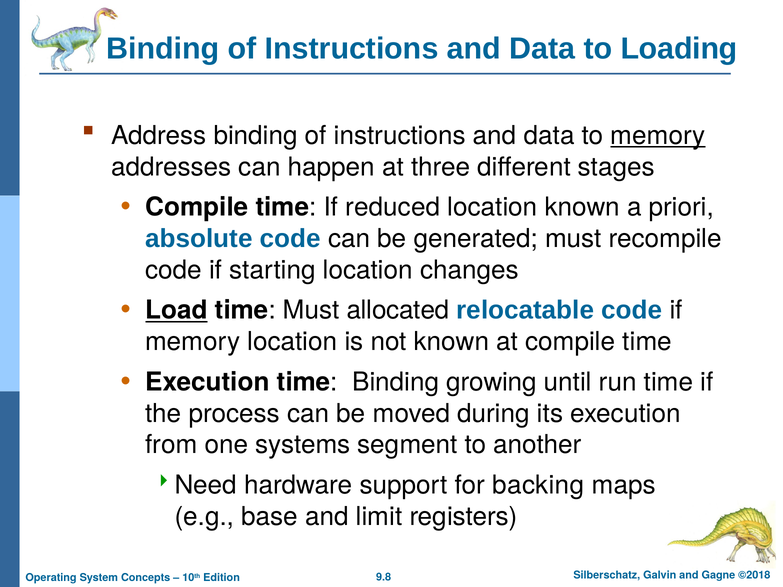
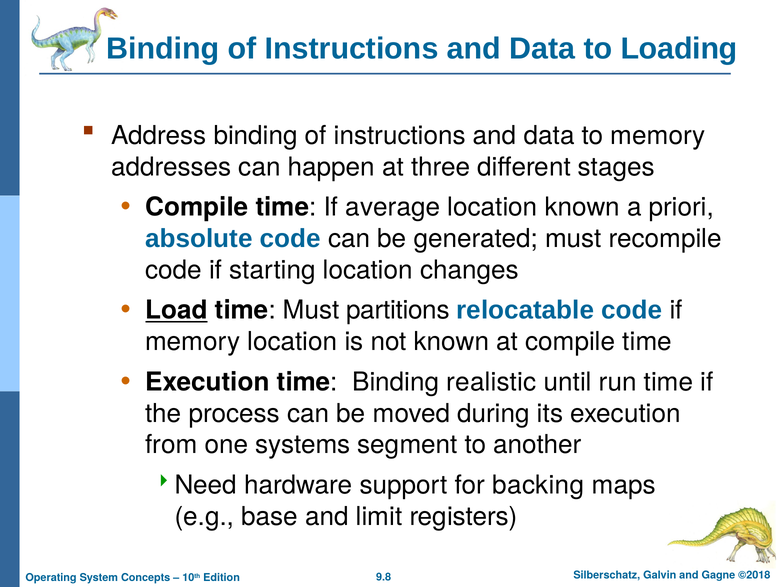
memory at (658, 136) underline: present -> none
reduced: reduced -> average
allocated: allocated -> partitions
growing: growing -> realistic
